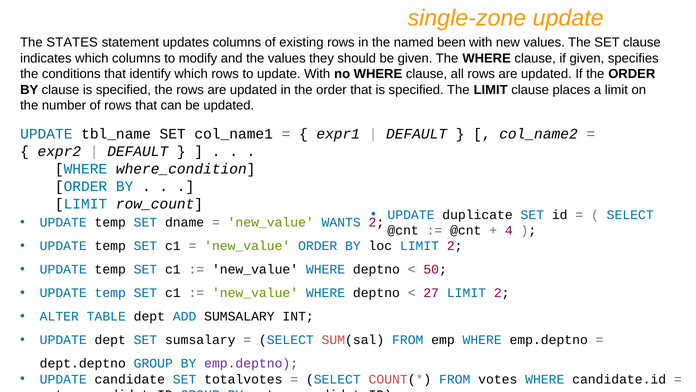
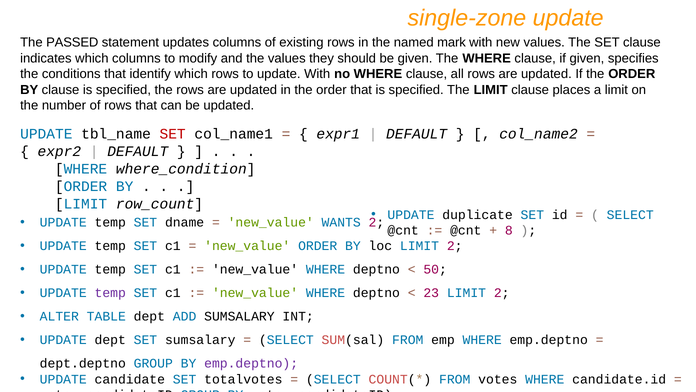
STATES: STATES -> PASSED
been: been -> mark
SET at (173, 134) colour: black -> red
4: 4 -> 8
temp at (110, 293) colour: blue -> purple
27: 27 -> 23
